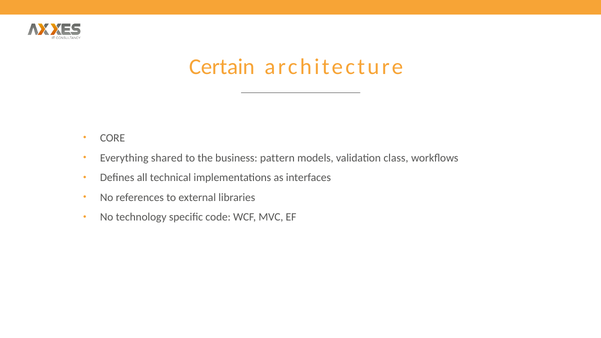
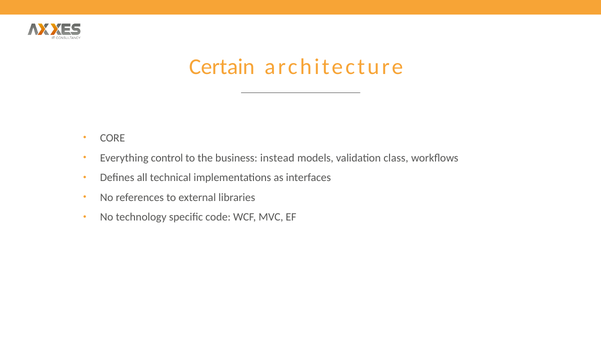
shared: shared -> control
pattern: pattern -> instead
